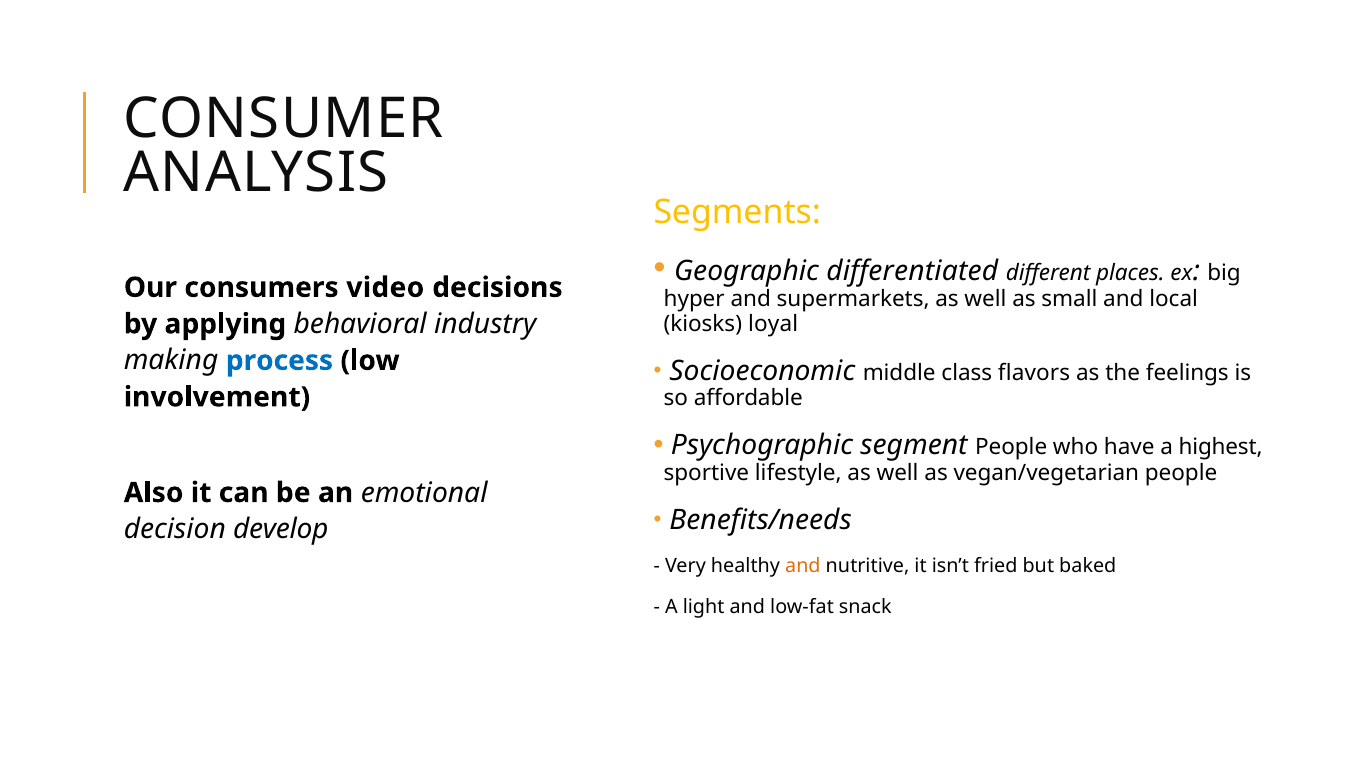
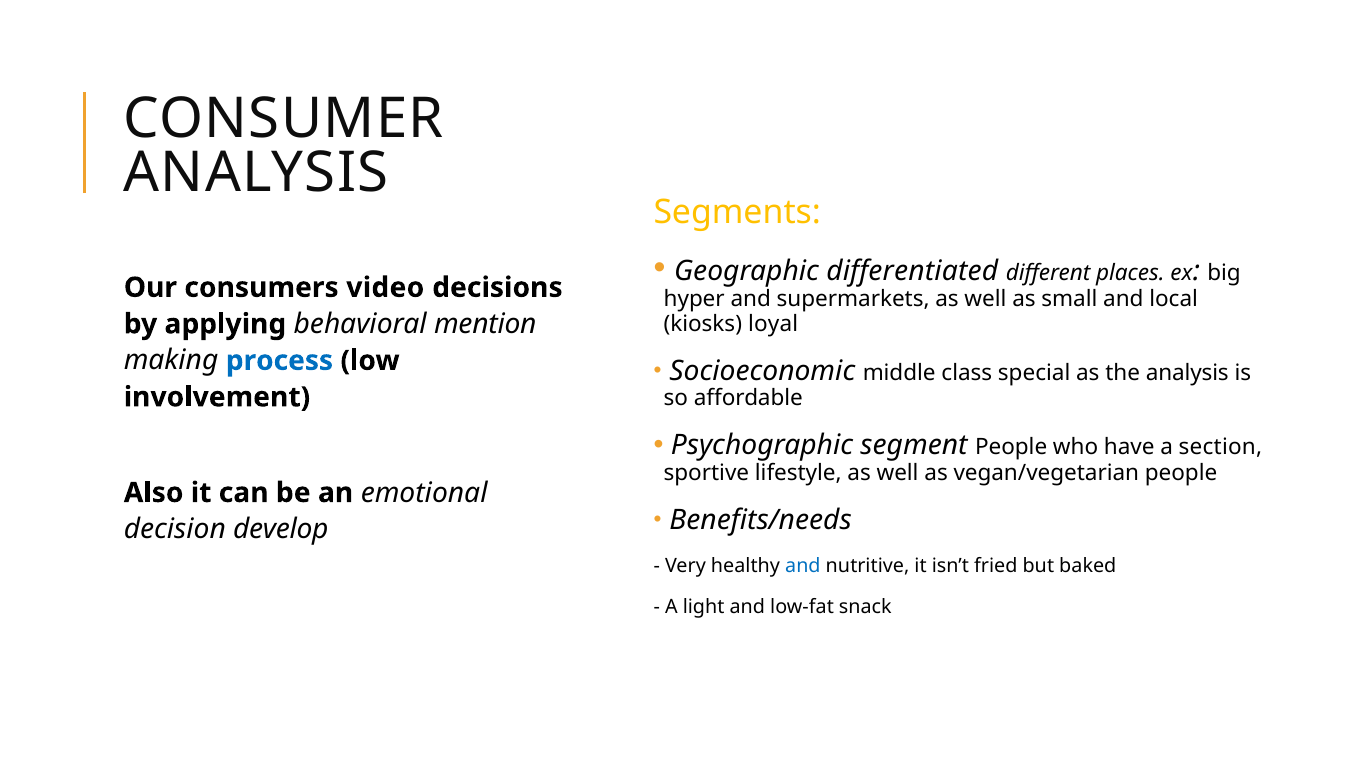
industry: industry -> mention
flavors: flavors -> special
the feelings: feelings -> analysis
highest: highest -> section
and at (803, 566) colour: orange -> blue
